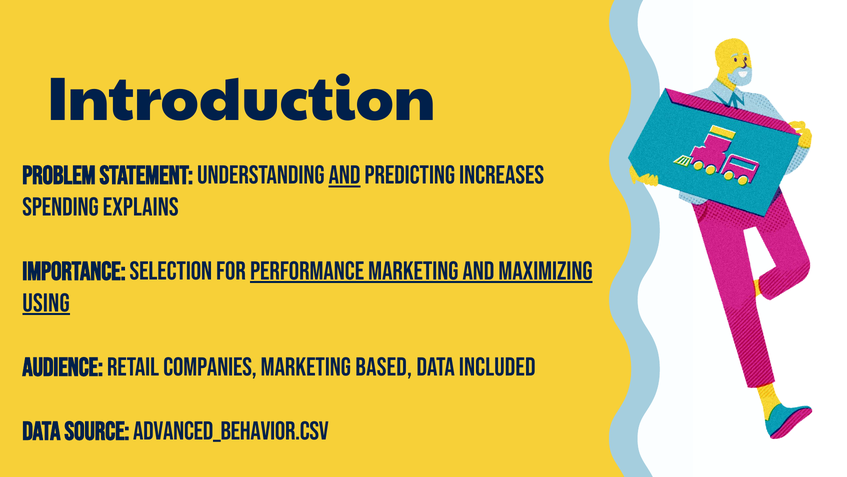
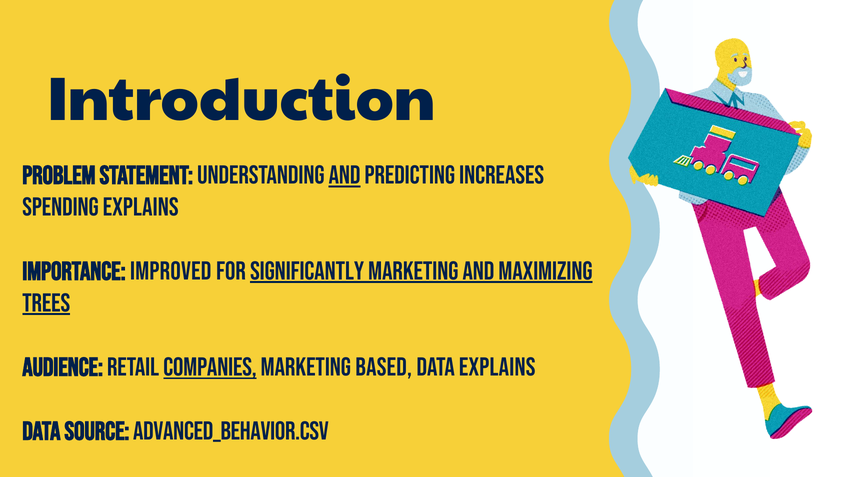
Selection: Selection -> Improved
performance: performance -> significantly
using: using -> trees
companies underline: none -> present
data included: included -> explains
